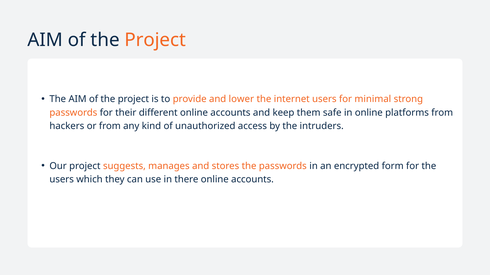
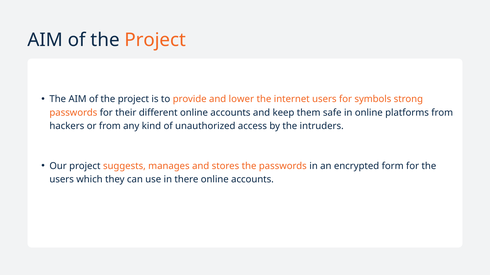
minimal: minimal -> symbols
